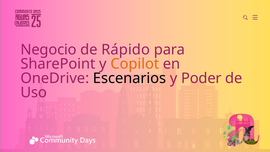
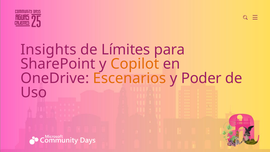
Negocio: Negocio -> Insights
Rápido: Rápido -> Límites
Escenarios colour: black -> orange
